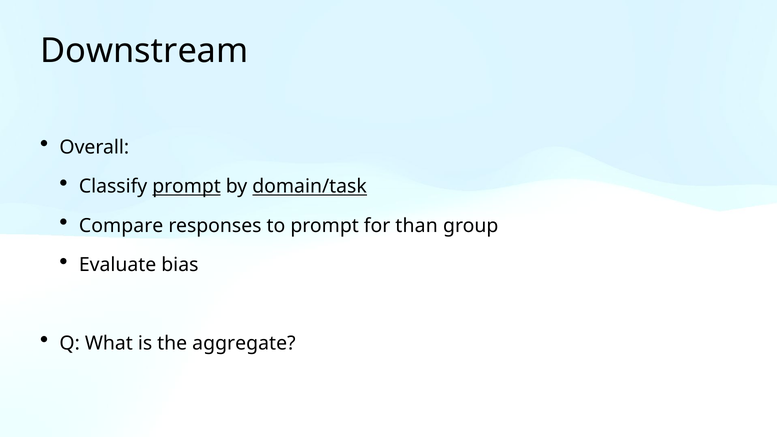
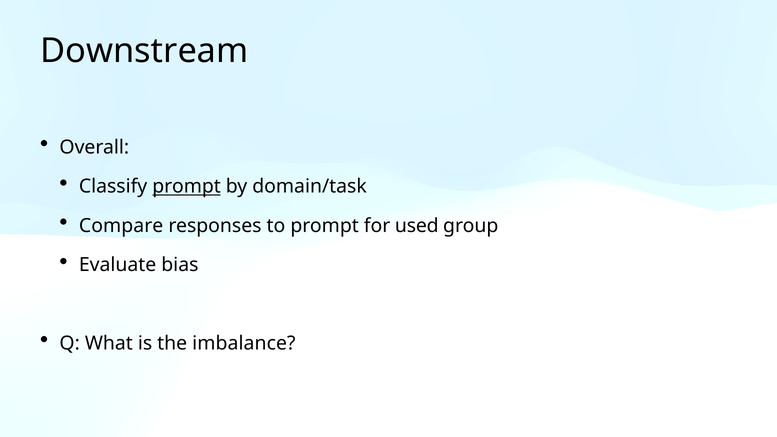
domain/task underline: present -> none
than: than -> used
aggregate: aggregate -> imbalance
